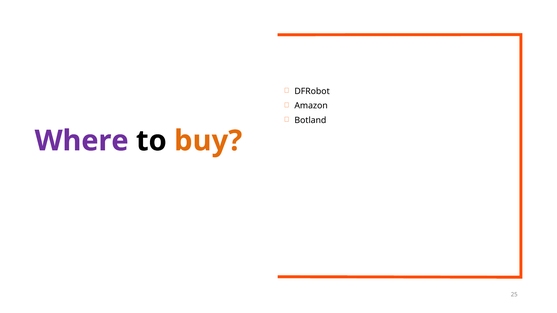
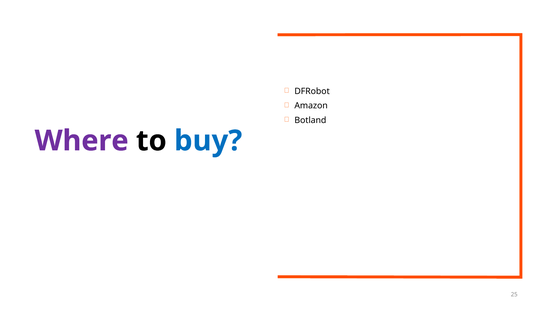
buy colour: orange -> blue
